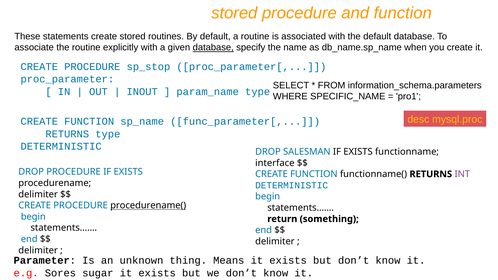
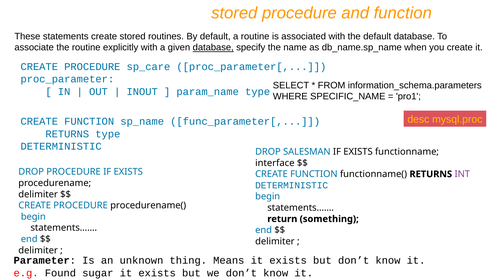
sp_stop: sp_stop -> sp_care
procedurename( underline: present -> none
Sores: Sores -> Found
